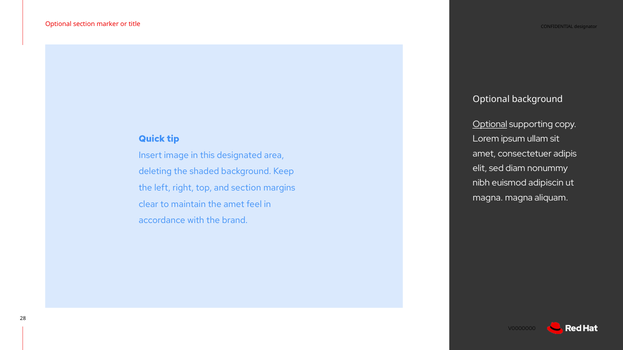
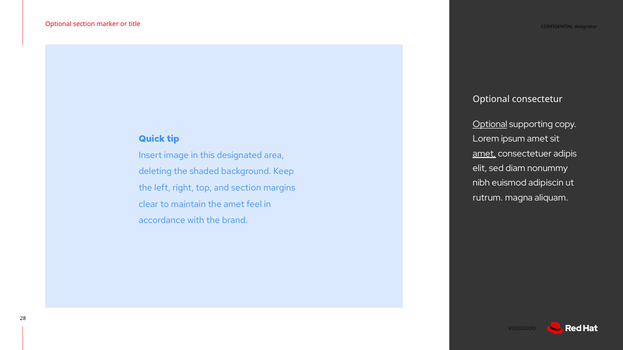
Optional background: background -> consectetur
ipsum ullam: ullam -> amet
amet at (484, 154) underline: none -> present
magna at (488, 198): magna -> rutrum
